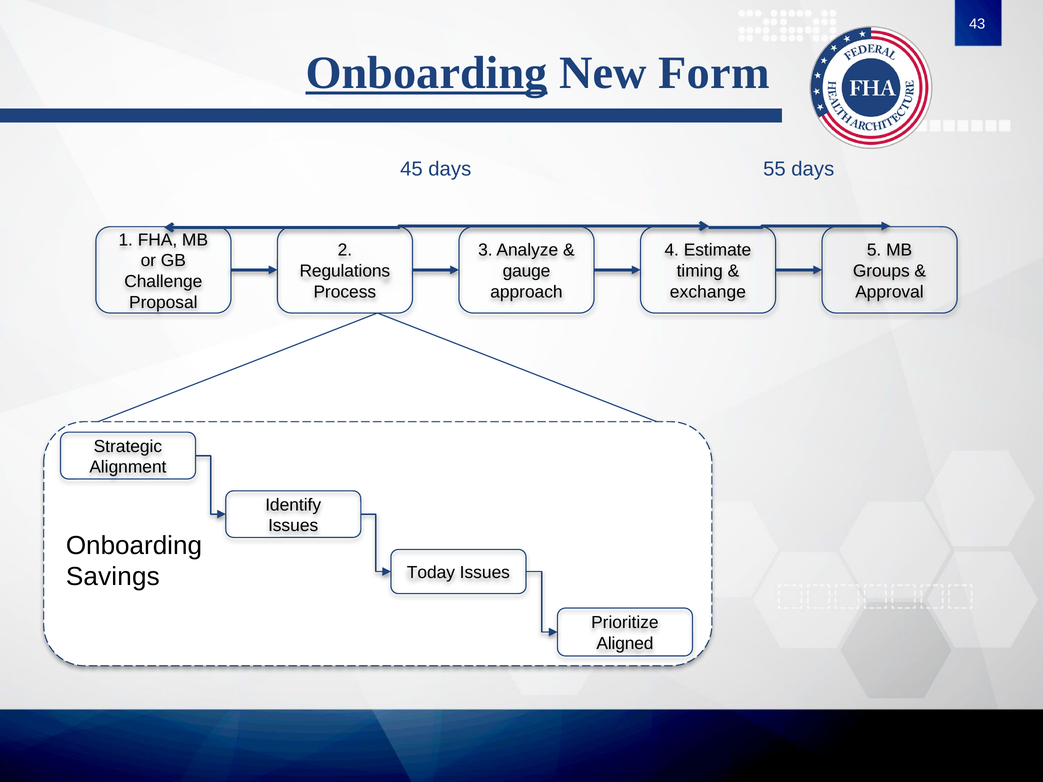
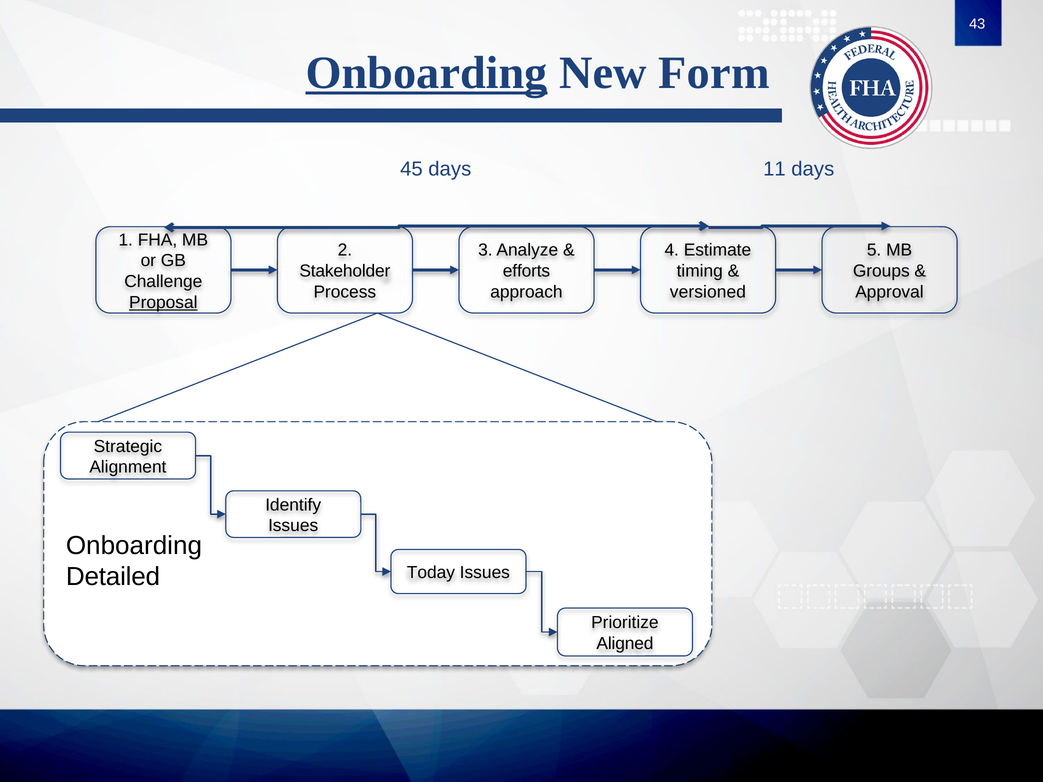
55: 55 -> 11
Regulations: Regulations -> Stakeholder
gauge: gauge -> efforts
exchange: exchange -> versioned
Proposal underline: none -> present
Savings: Savings -> Detailed
